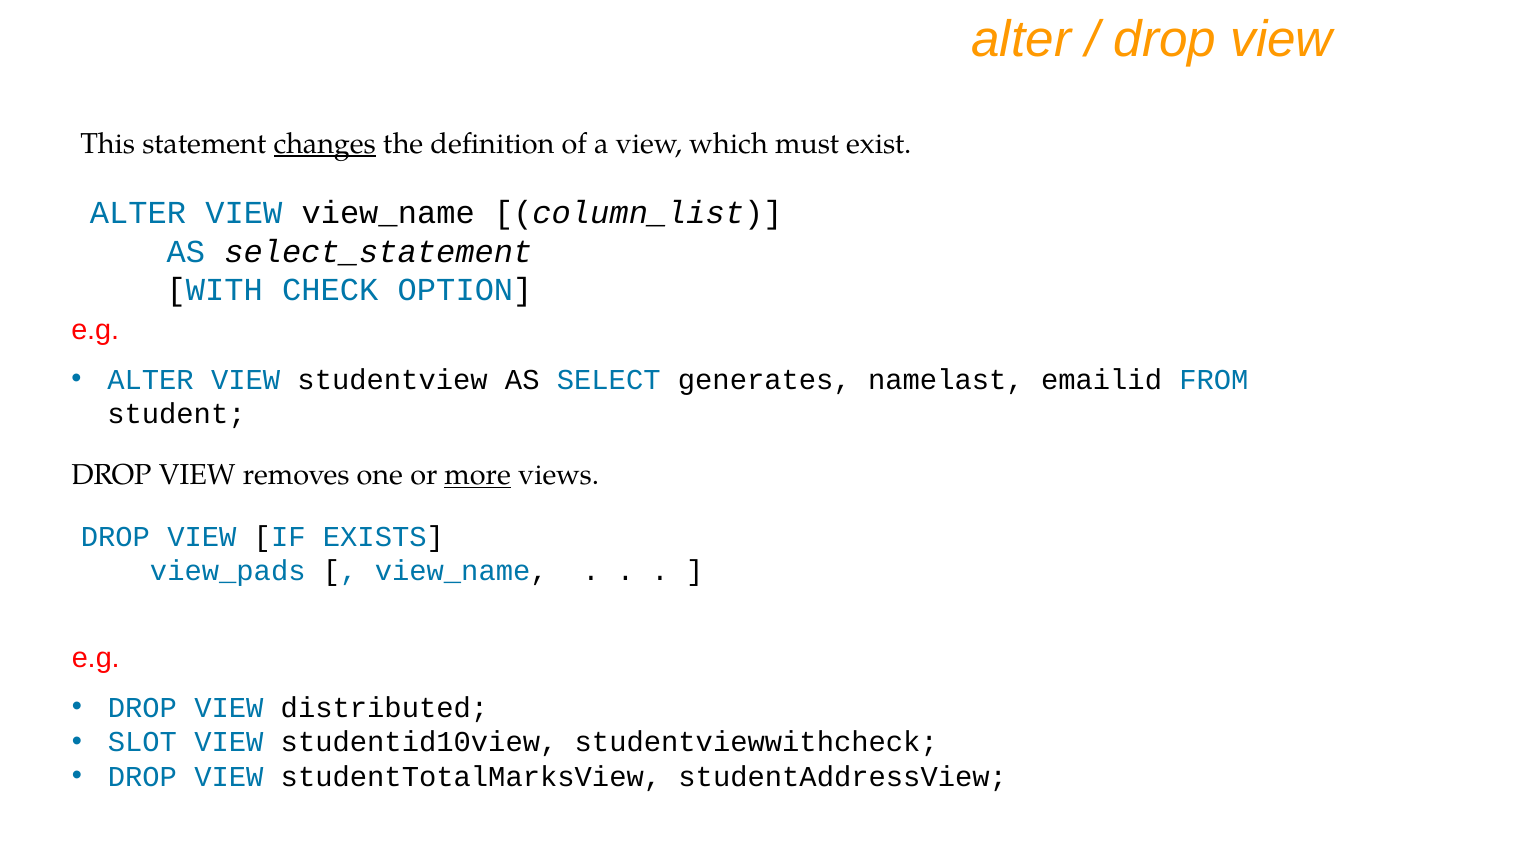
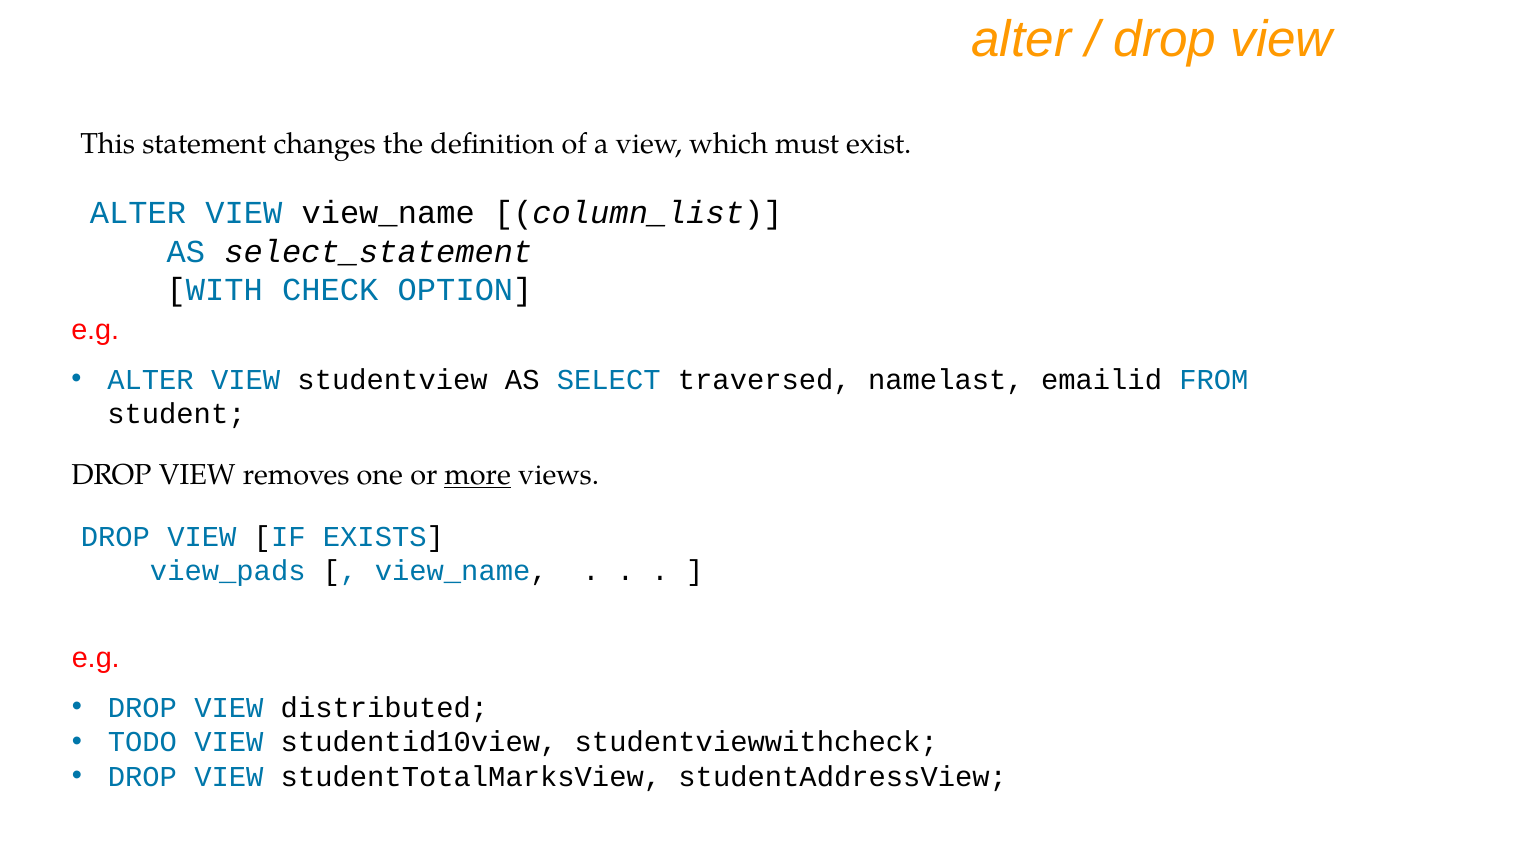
changes underline: present -> none
generates: generates -> traversed
SLOT: SLOT -> TODO
